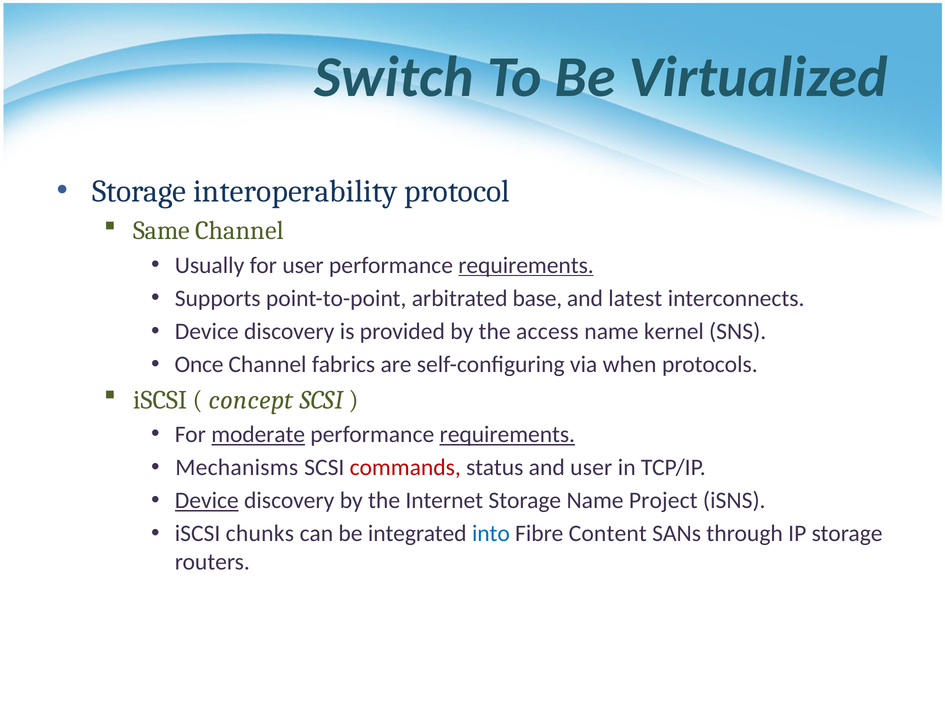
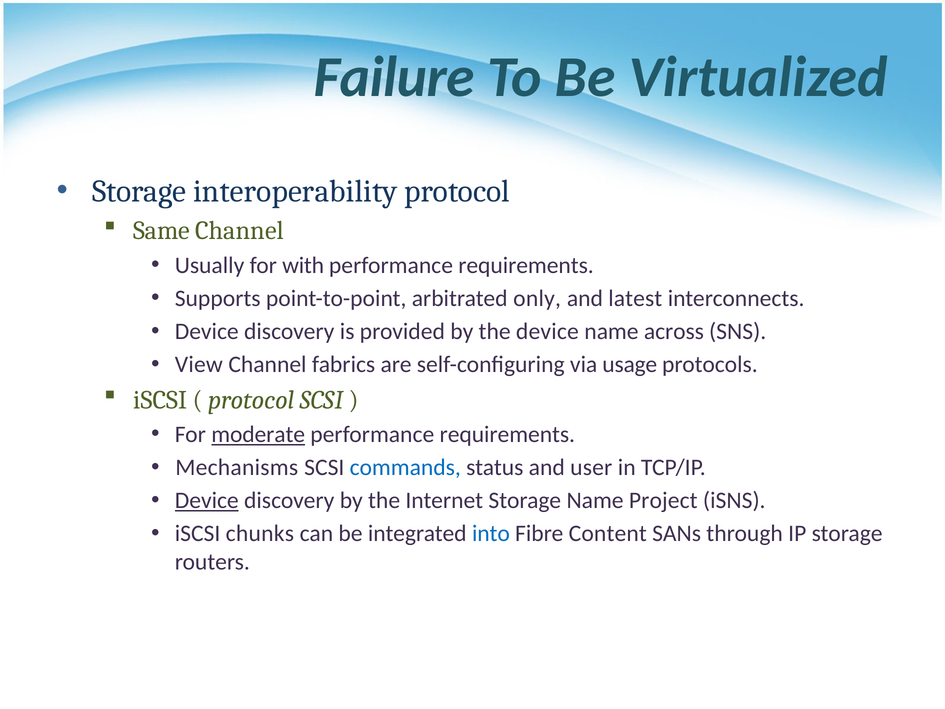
Switch: Switch -> Failure
for user: user -> with
requirements at (526, 265) underline: present -> none
base: base -> only
the access: access -> device
kernel: kernel -> across
Once: Once -> View
when: when -> usage
concept at (251, 400): concept -> protocol
requirements at (507, 434) underline: present -> none
commands colour: red -> blue
